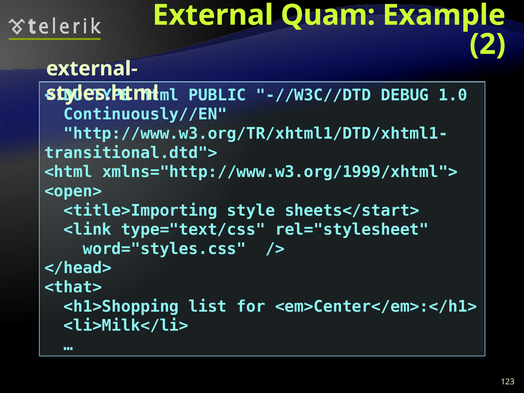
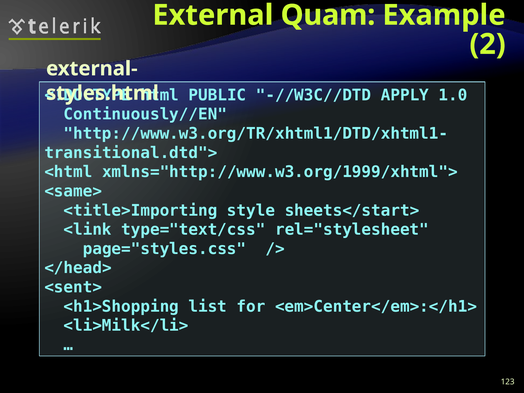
DEBUG: DEBUG -> APPLY
<open>: <open> -> <same>
word="styles.css: word="styles.css -> page="styles.css
<that>: <that> -> <sent>
